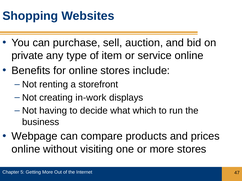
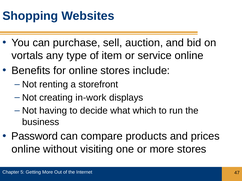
private: private -> vortals
Webpage: Webpage -> Password
